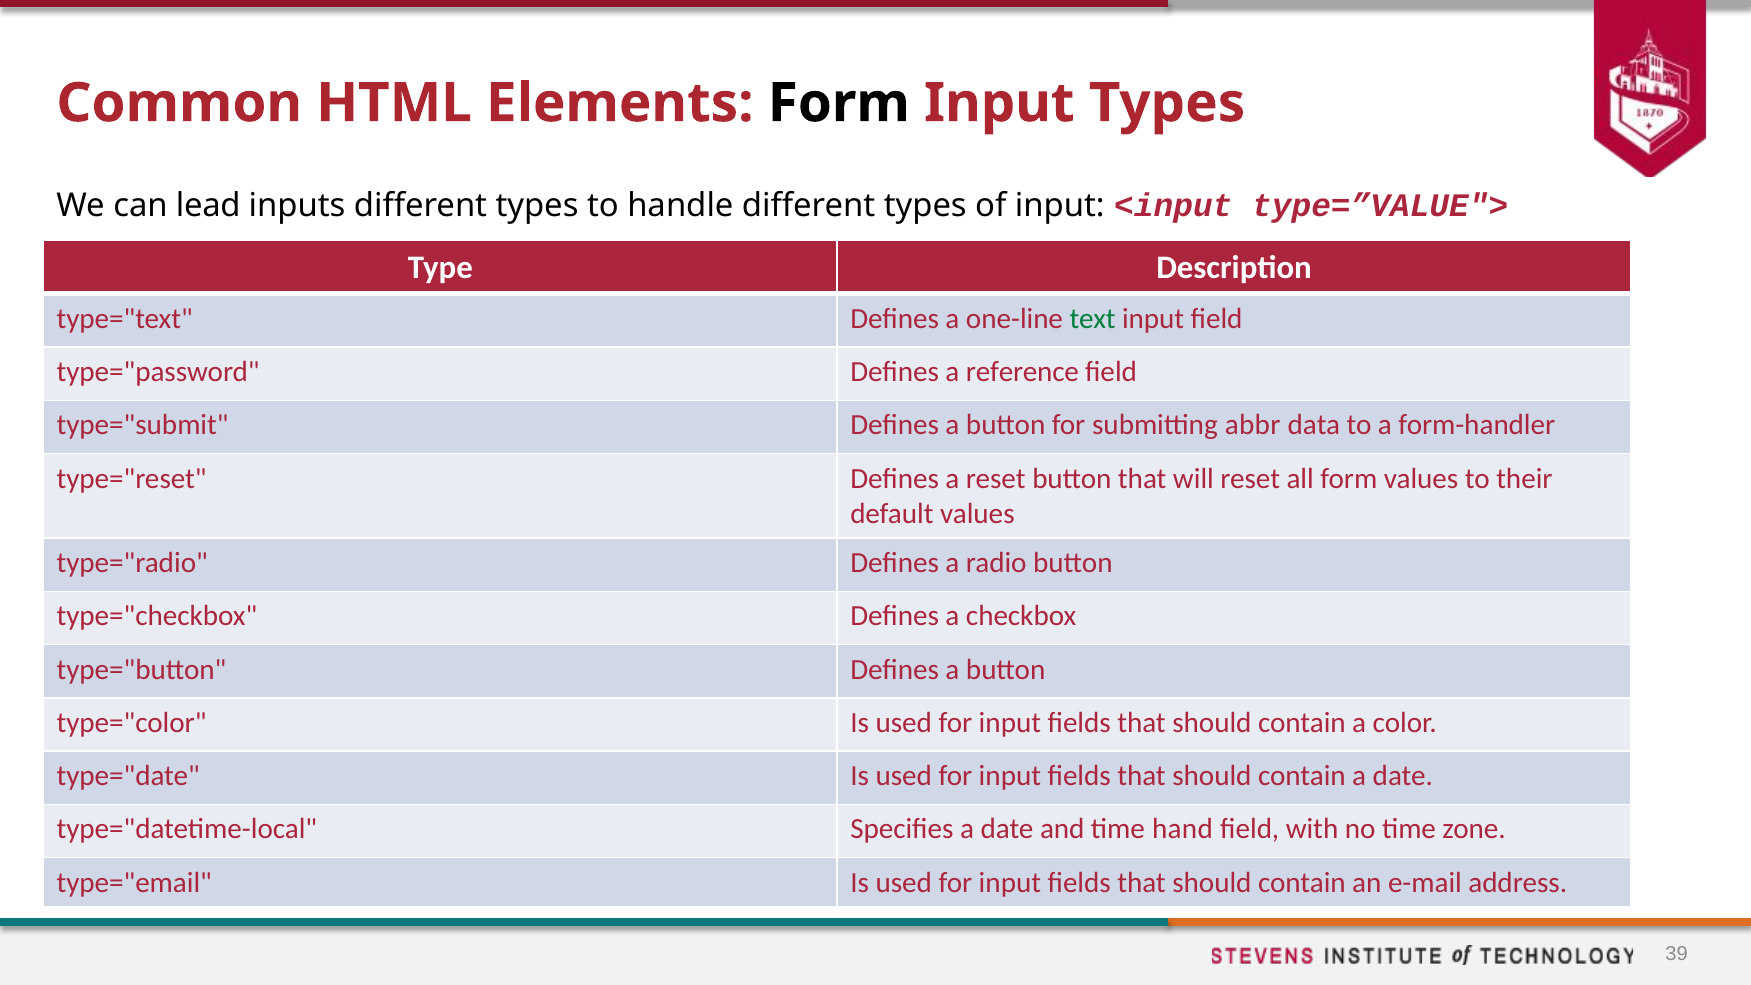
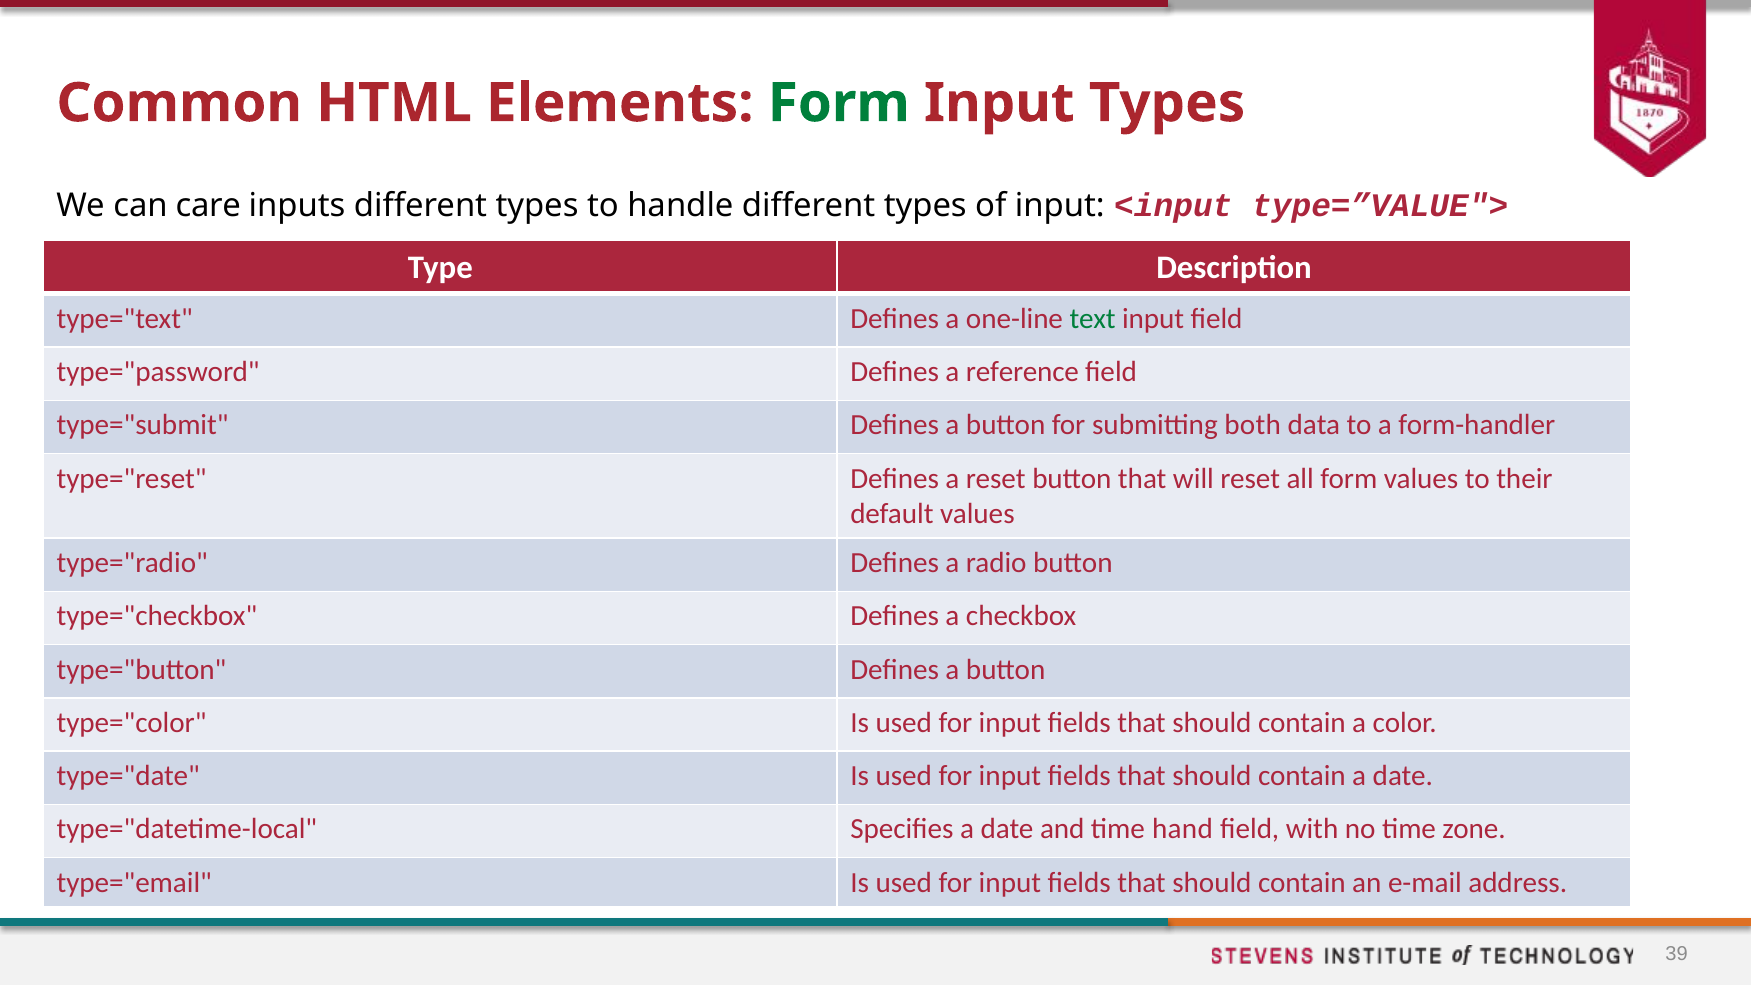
Form at (839, 103) colour: black -> green
lead: lead -> care
abbr: abbr -> both
